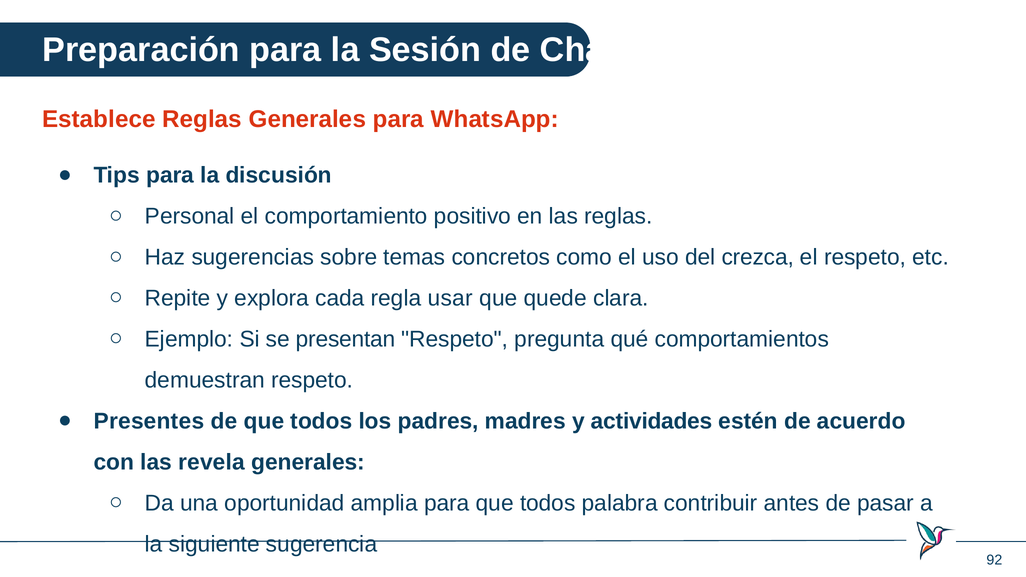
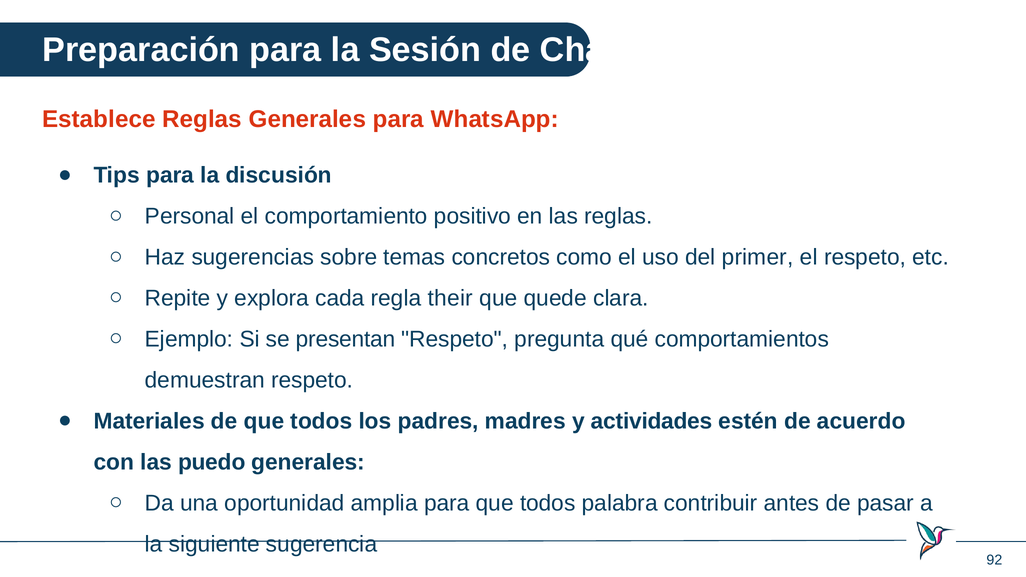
crezca: crezca -> primer
usar: usar -> their
Presentes: Presentes -> Materiales
revela: revela -> puedo
